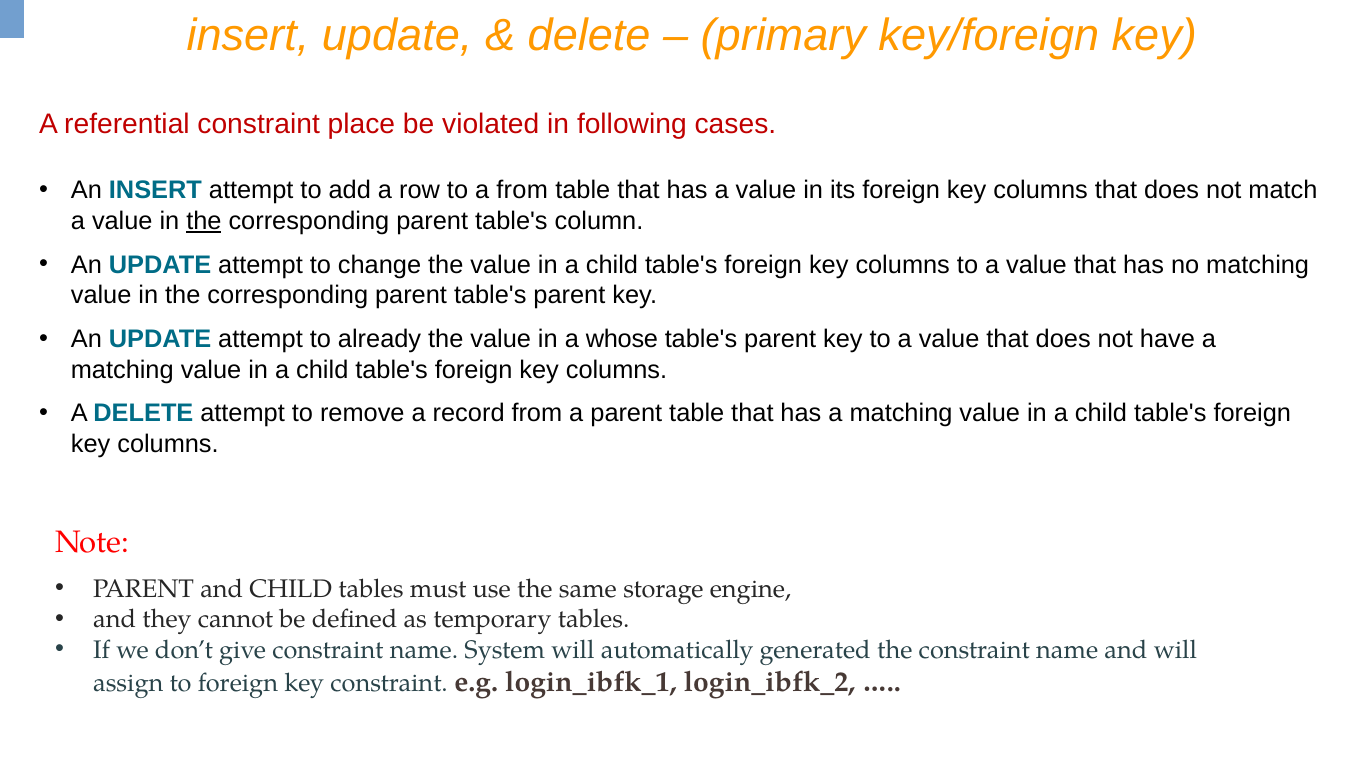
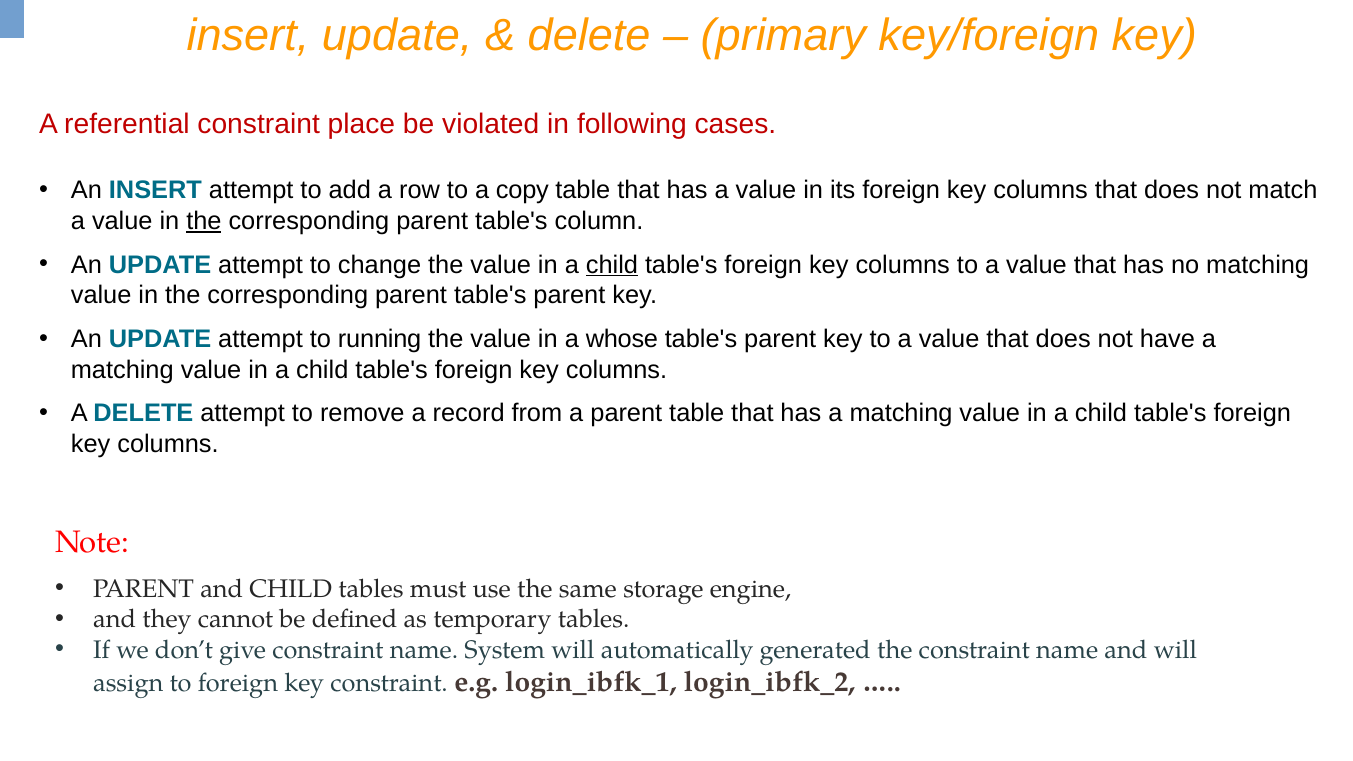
a from: from -> copy
child at (612, 265) underline: none -> present
already: already -> running
